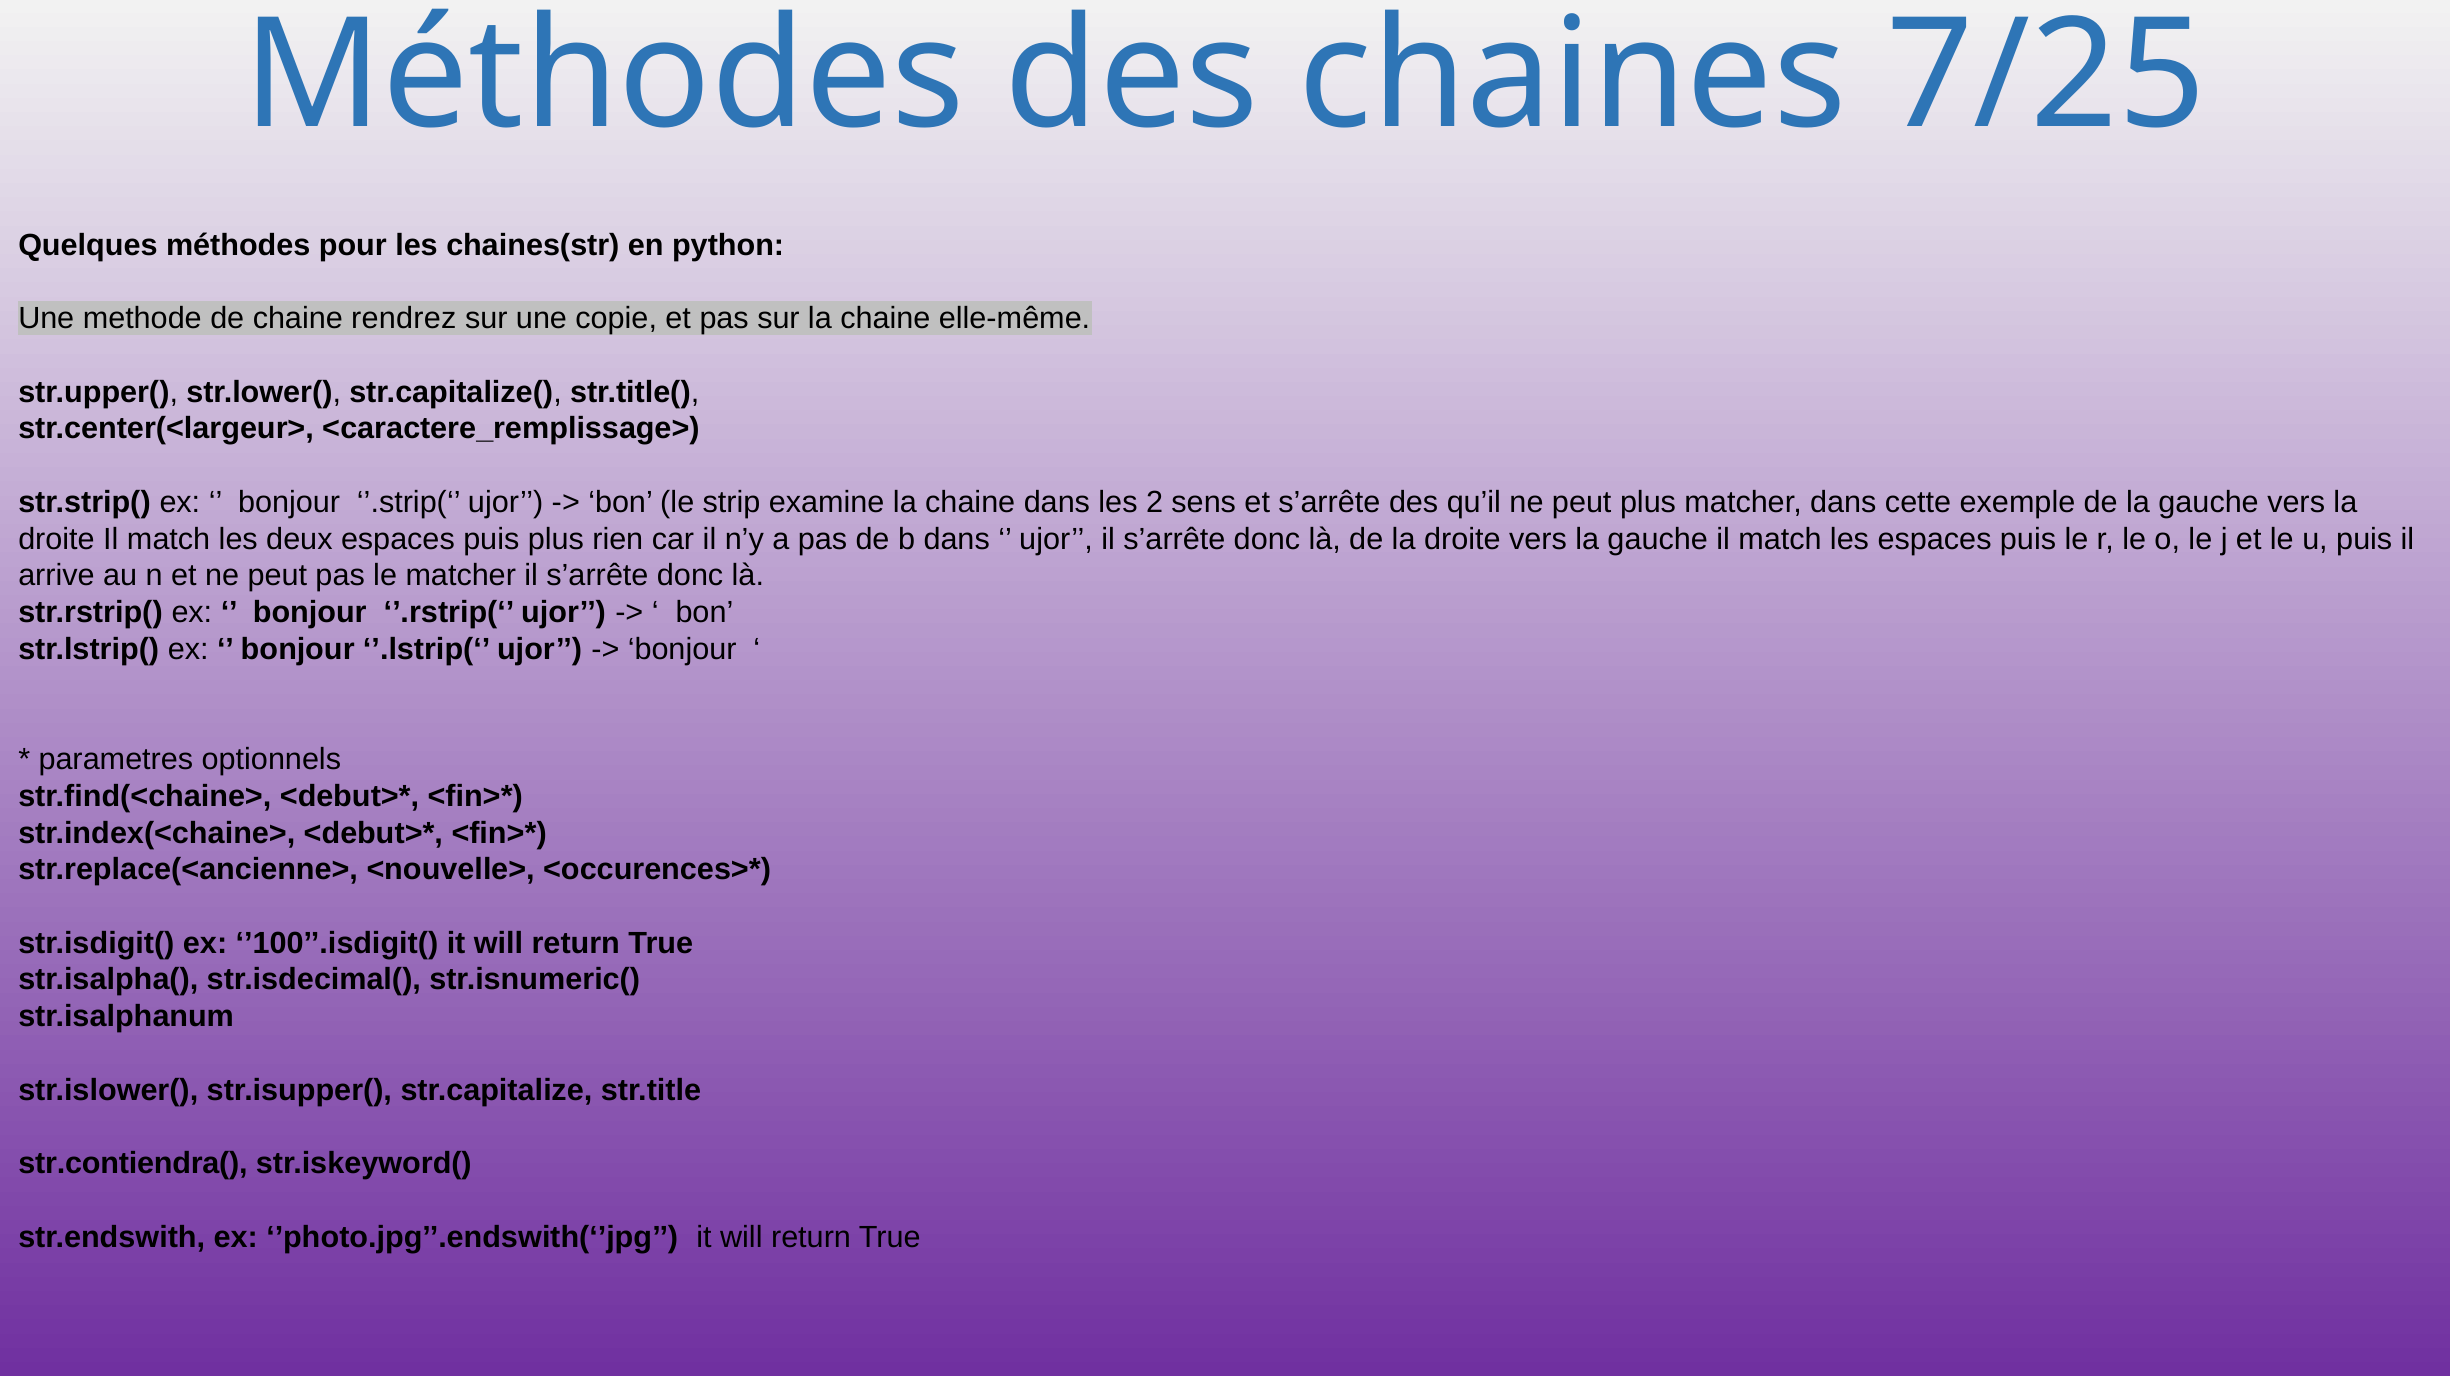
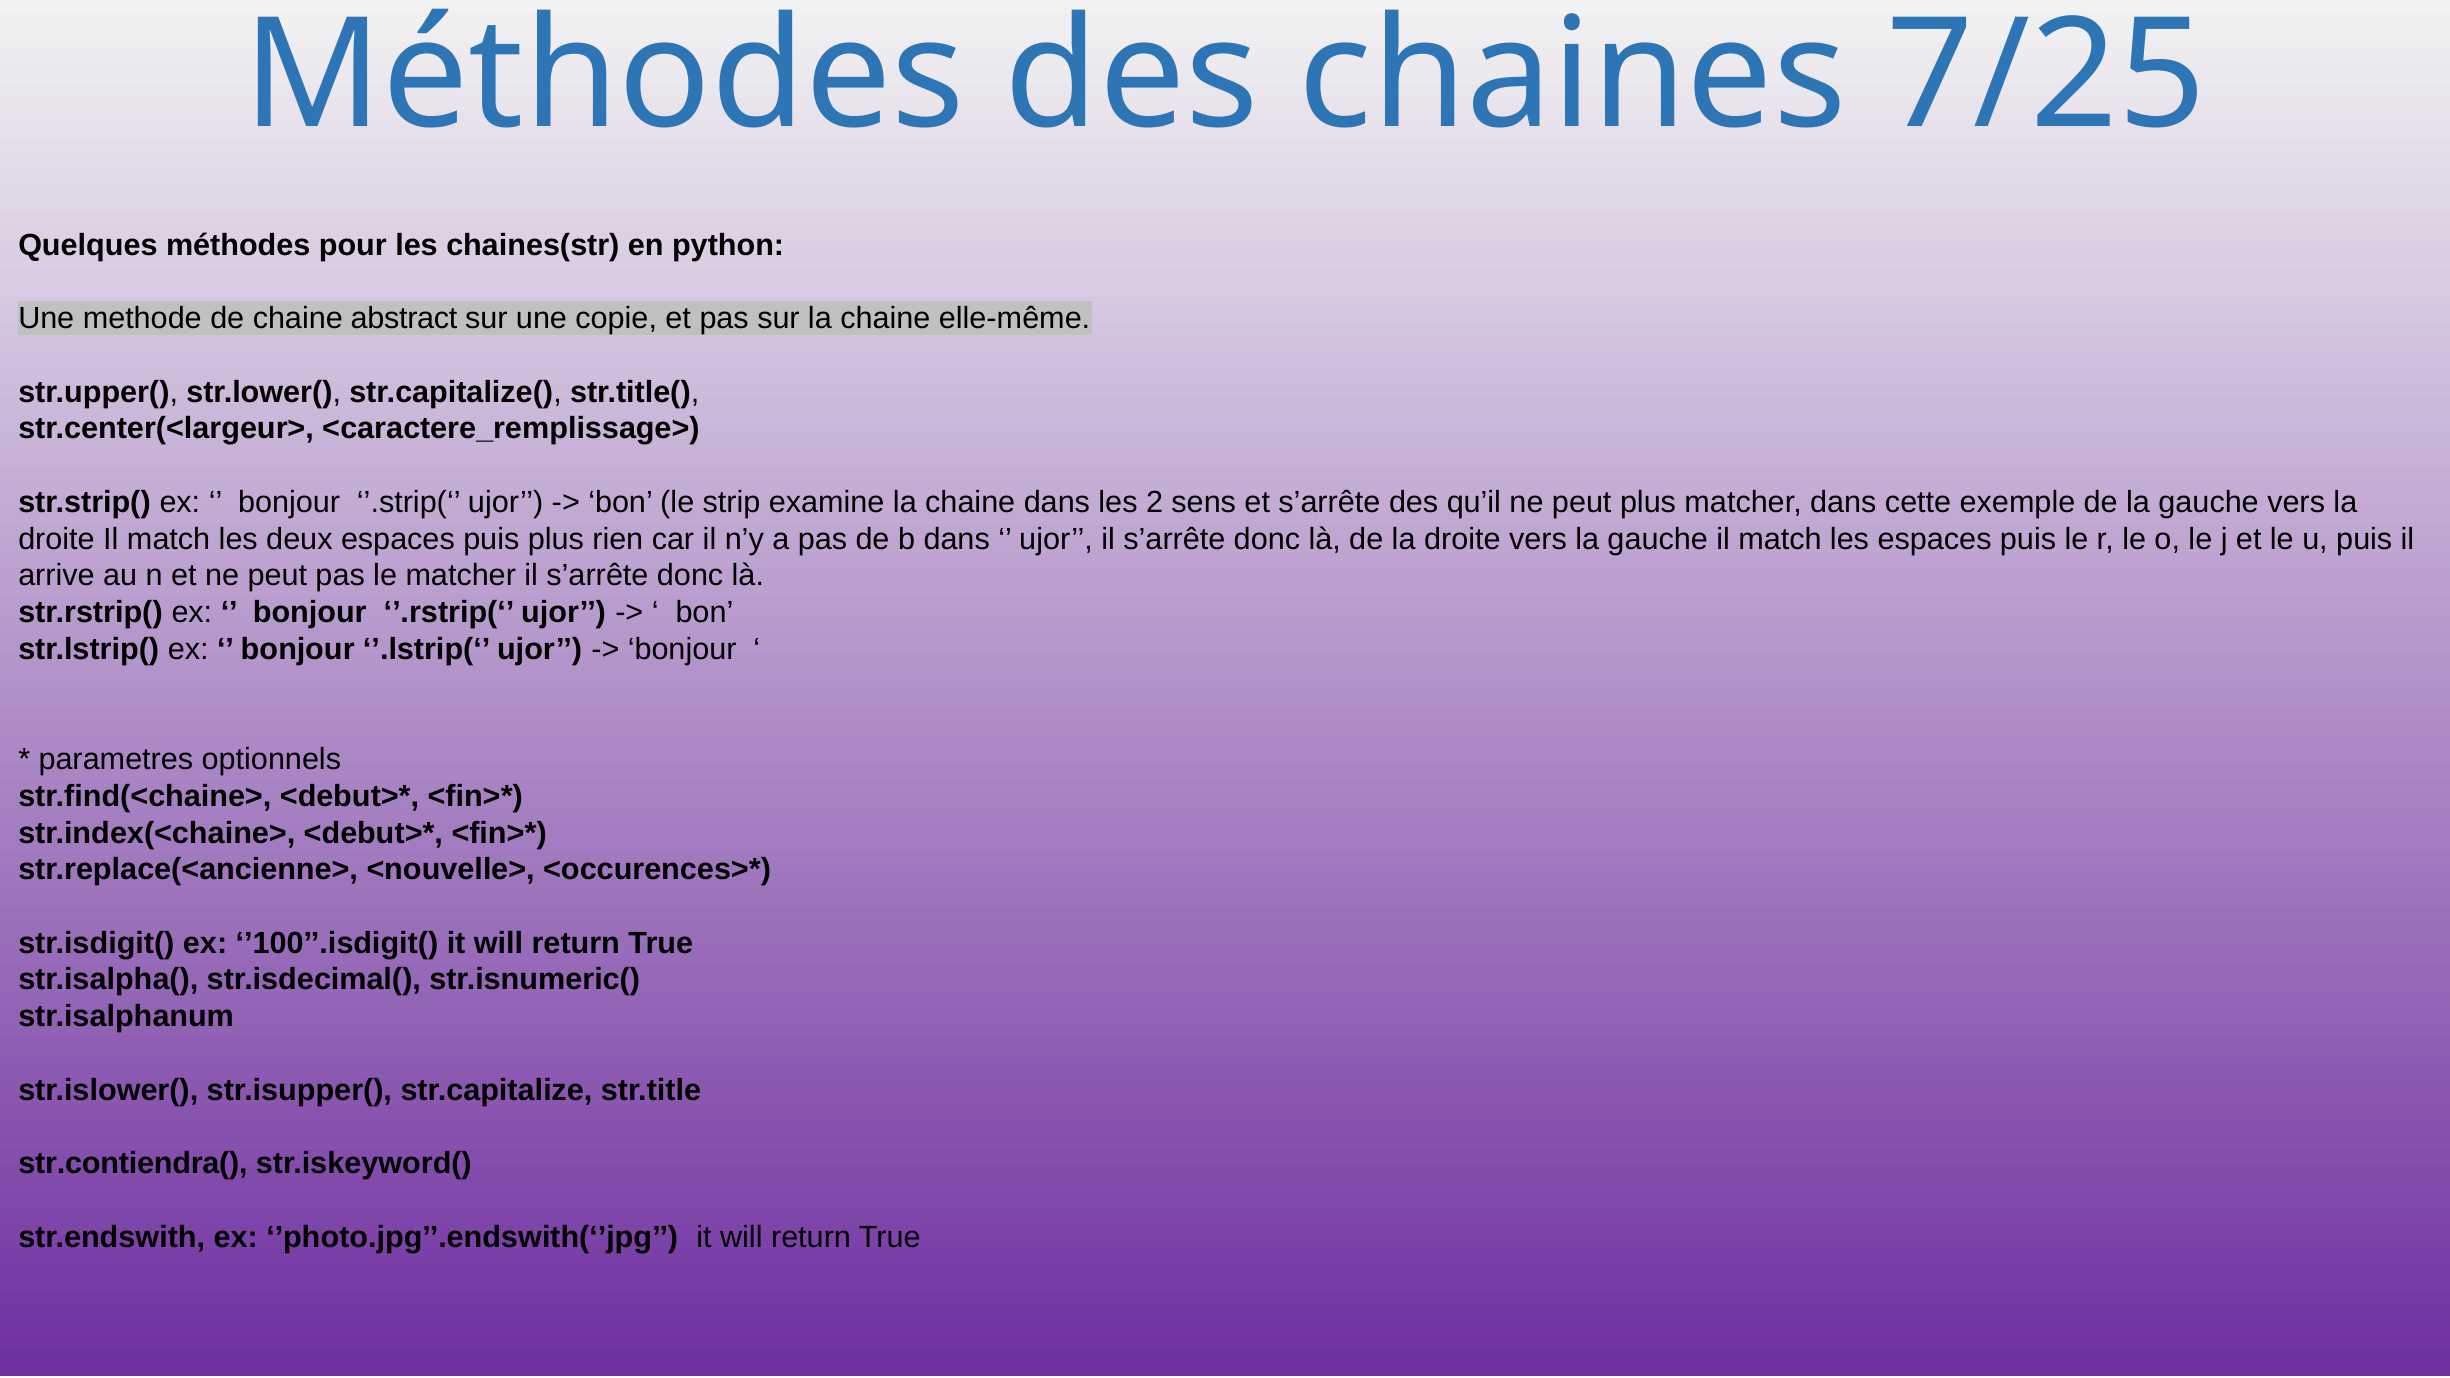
rendrez: rendrez -> abstract
